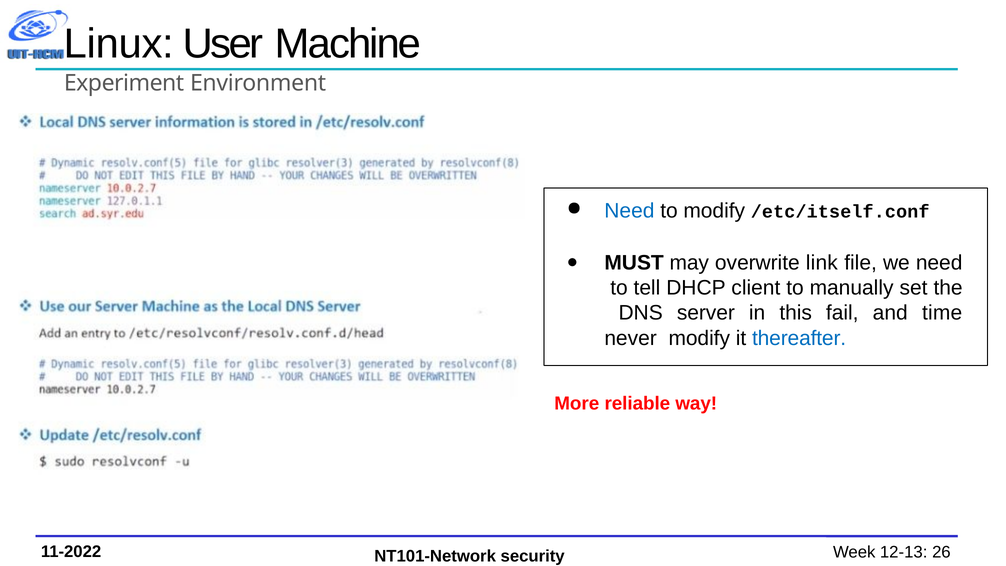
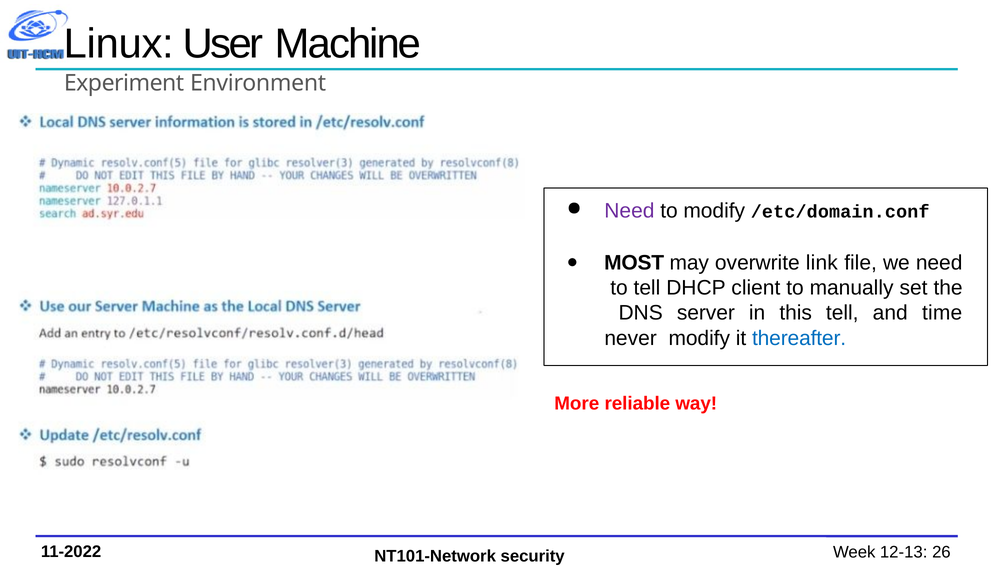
Need at (629, 211) colour: blue -> purple
/etc/itself.conf: /etc/itself.conf -> /etc/domain.conf
MUST: MUST -> MOST
this fail: fail -> tell
